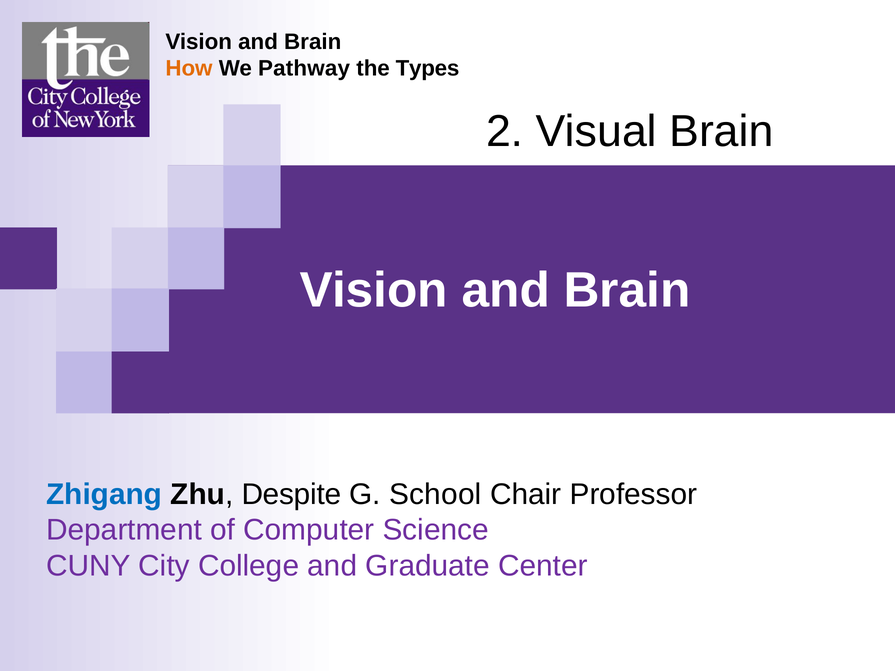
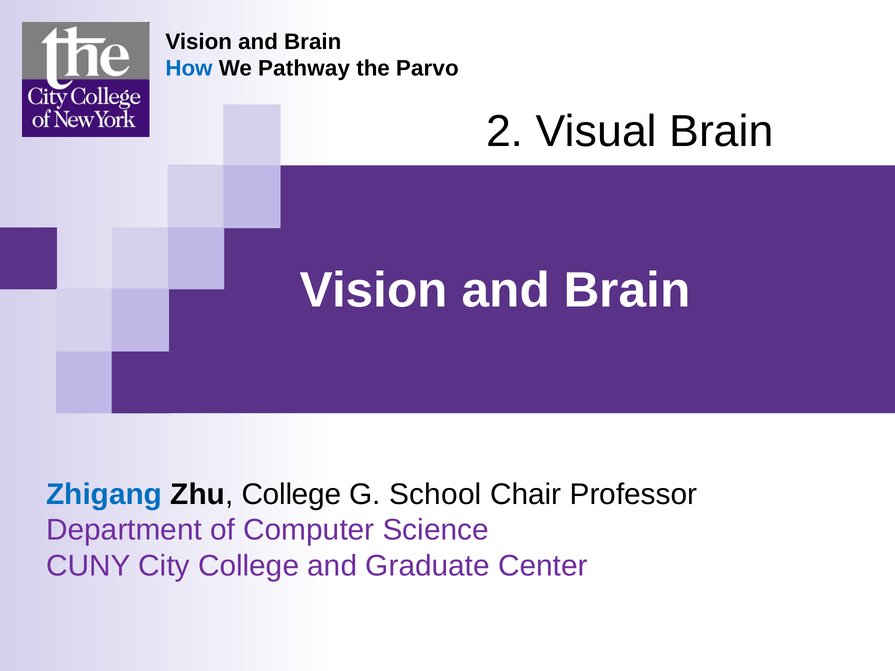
How colour: orange -> blue
Types: Types -> Parvo
Zhu Despite: Despite -> College
